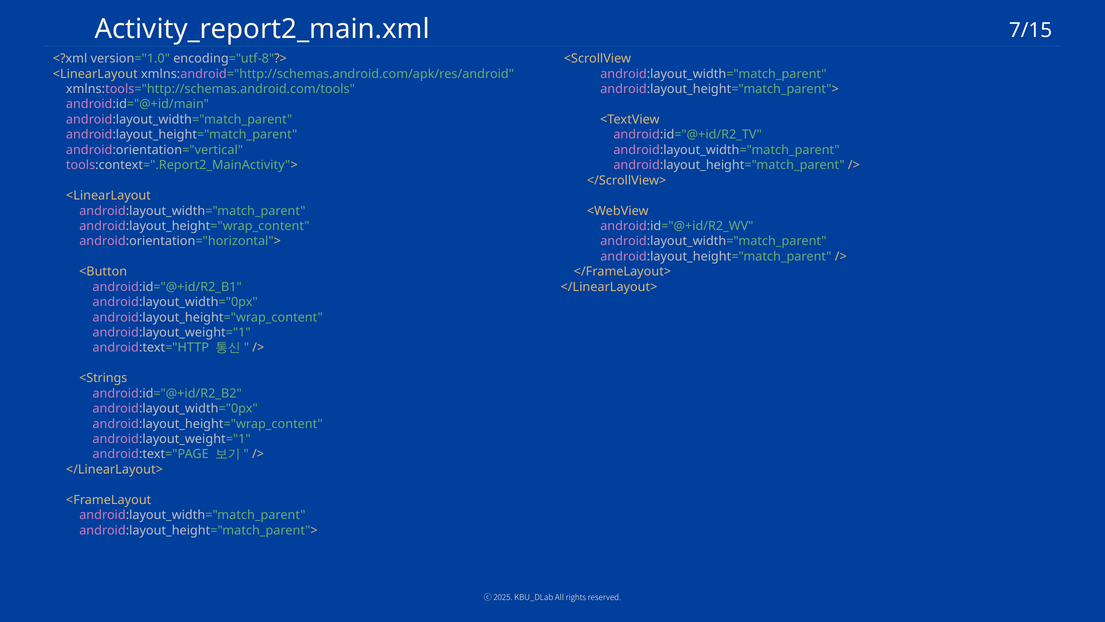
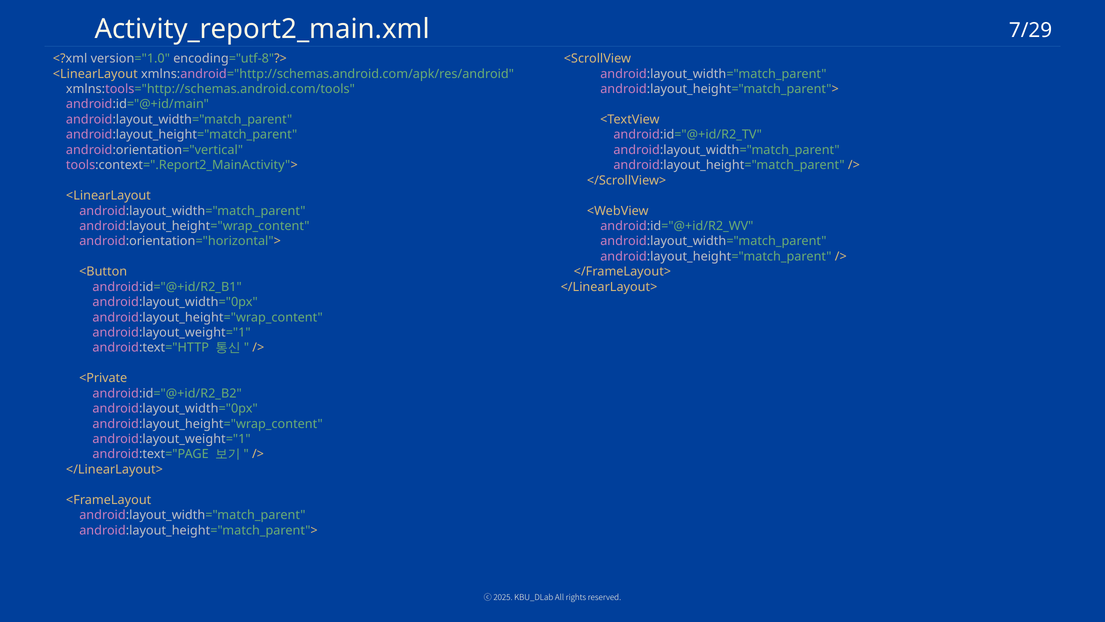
7/15: 7/15 -> 7/29
<Strings: <Strings -> <Private
